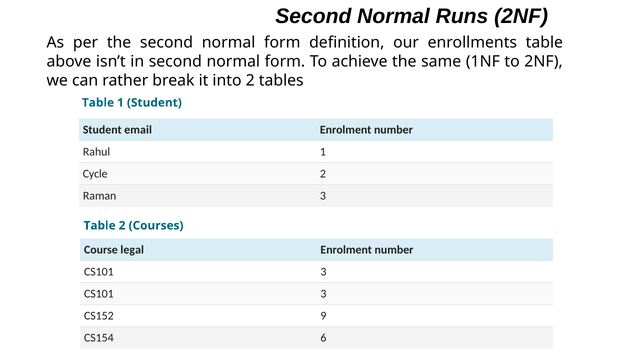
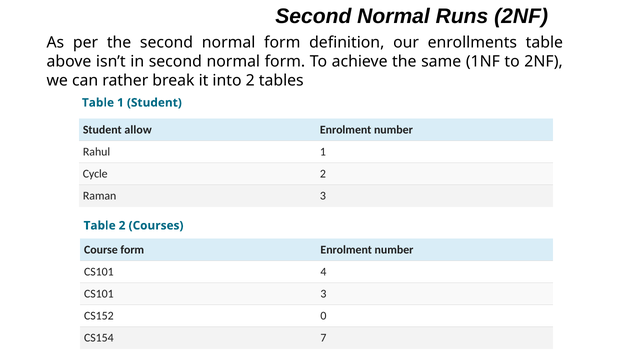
email: email -> allow
Course legal: legal -> form
3 at (323, 272): 3 -> 4
9: 9 -> 0
6: 6 -> 7
